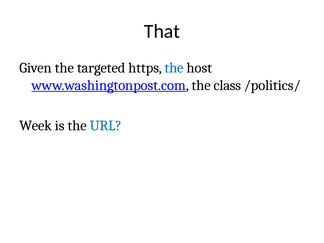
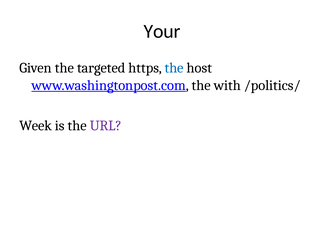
That: That -> Your
class: class -> with
URL colour: blue -> purple
